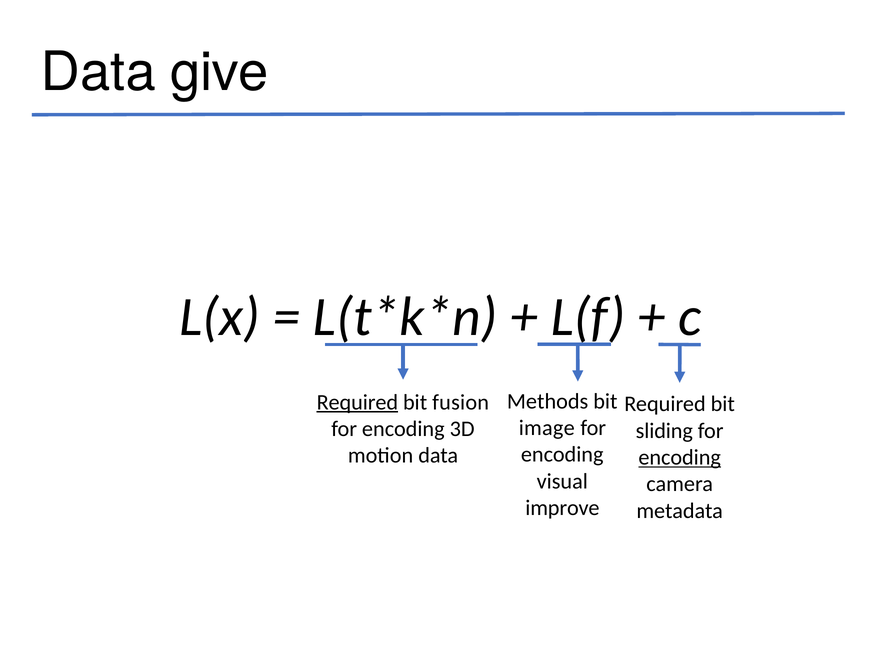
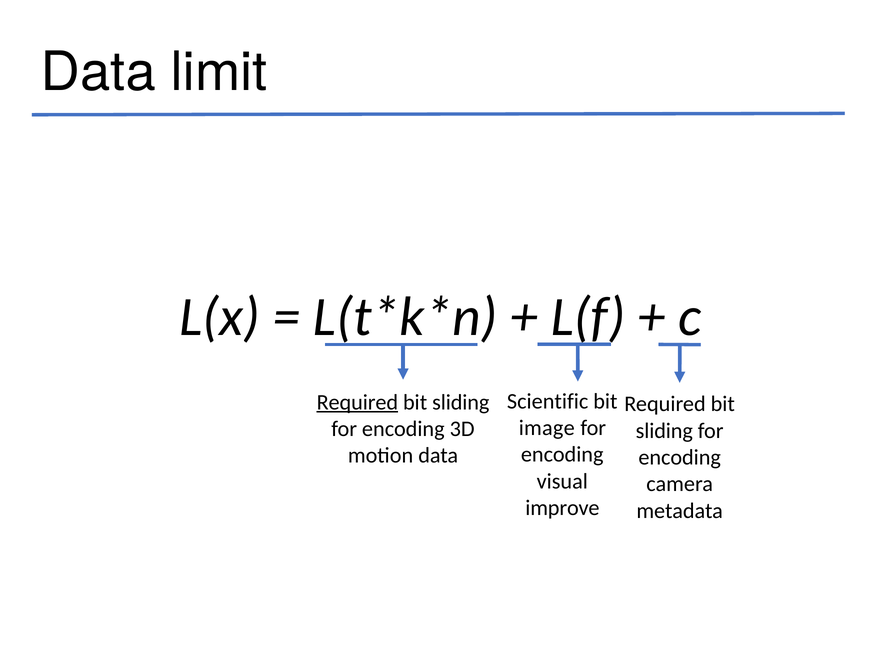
give: give -> limit
Methods: Methods -> Scientific
fusion at (461, 402): fusion -> sliding
encoding at (680, 458) underline: present -> none
